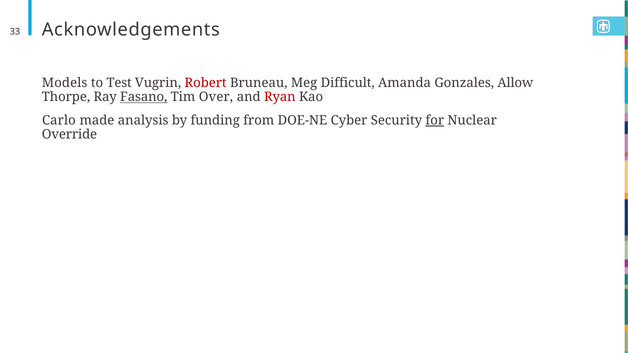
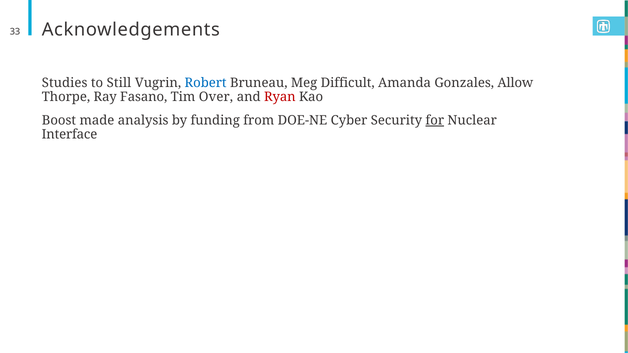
Models: Models -> Studies
Test: Test -> Still
Robert colour: red -> blue
Fasano underline: present -> none
Carlo: Carlo -> Boost
Override: Override -> Interface
